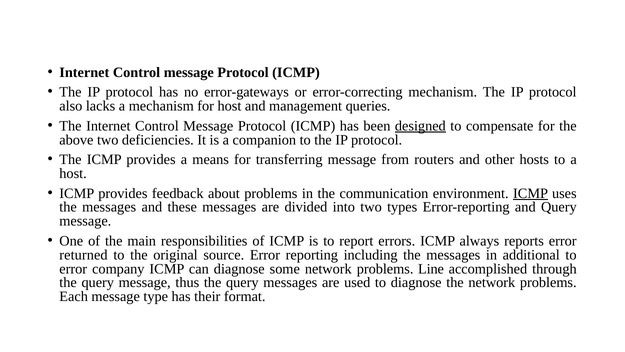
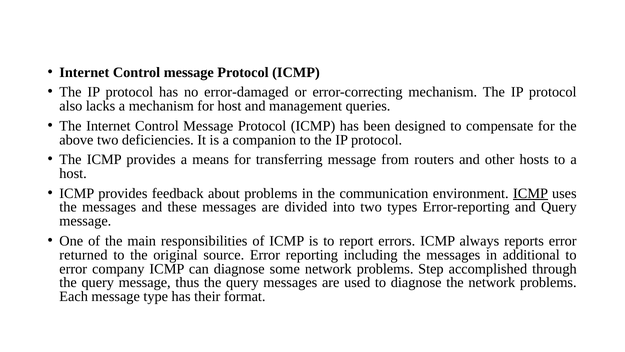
error-gateways: error-gateways -> error-damaged
designed underline: present -> none
Line: Line -> Step
